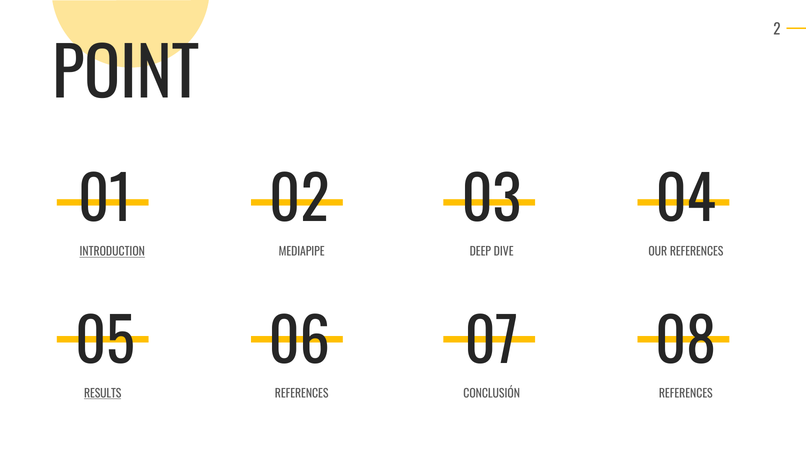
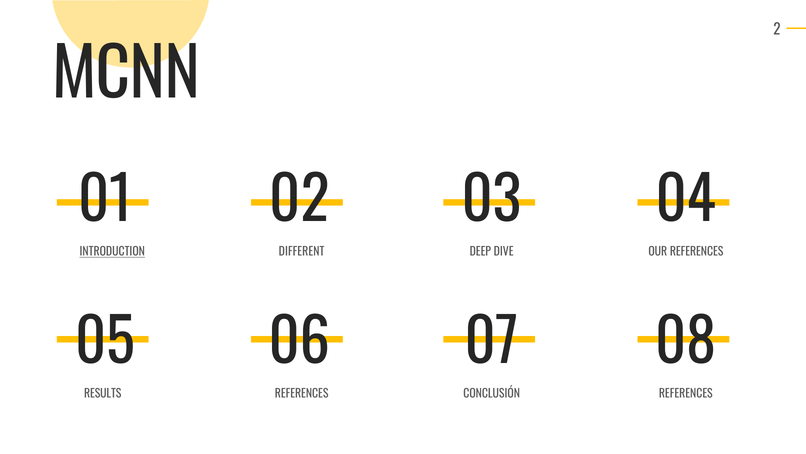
POINT: POINT -> MCNN
MEDIAPIPE: MEDIAPIPE -> DIFFERENT
RESULTS underline: present -> none
